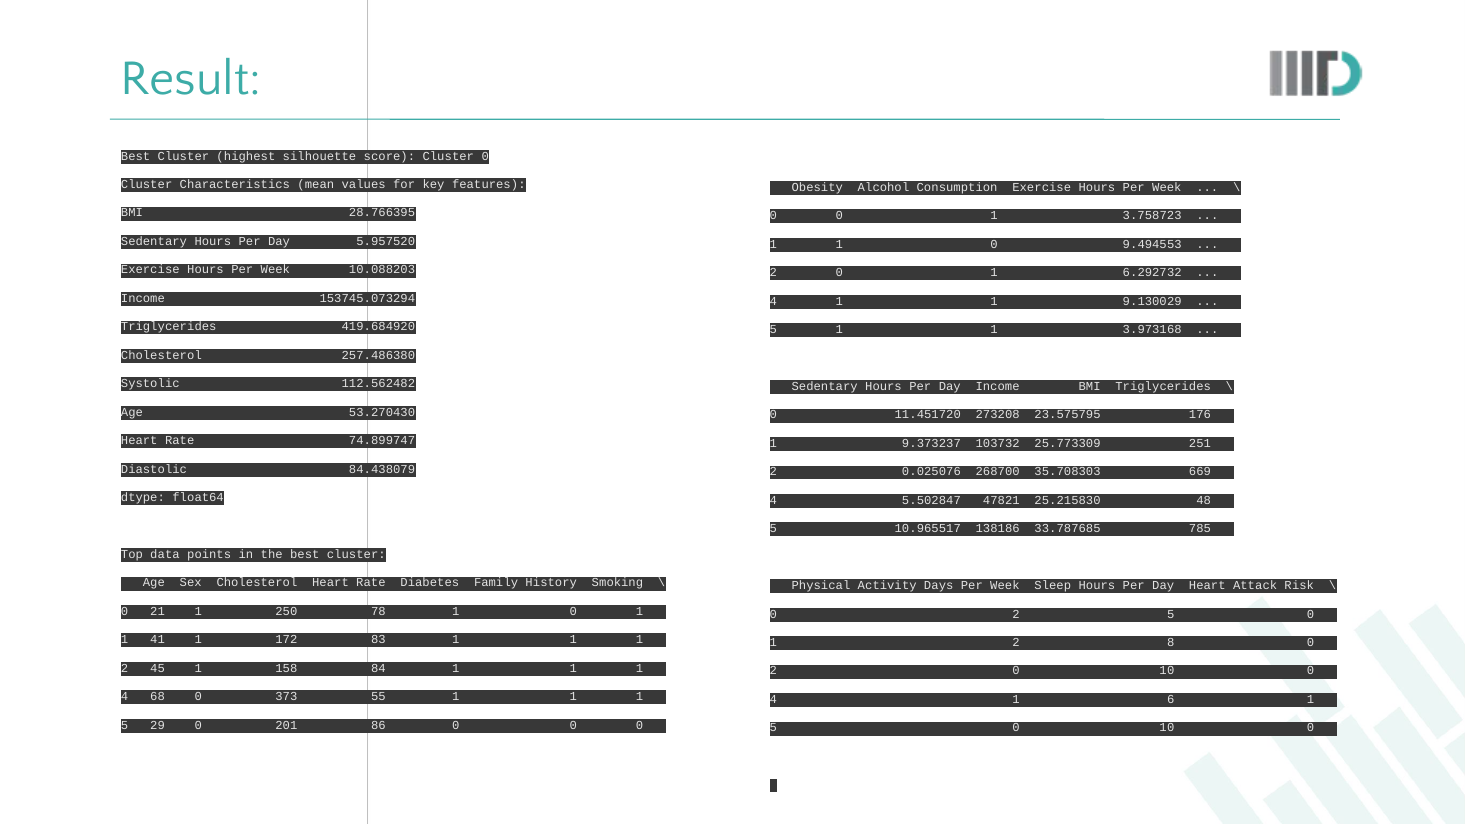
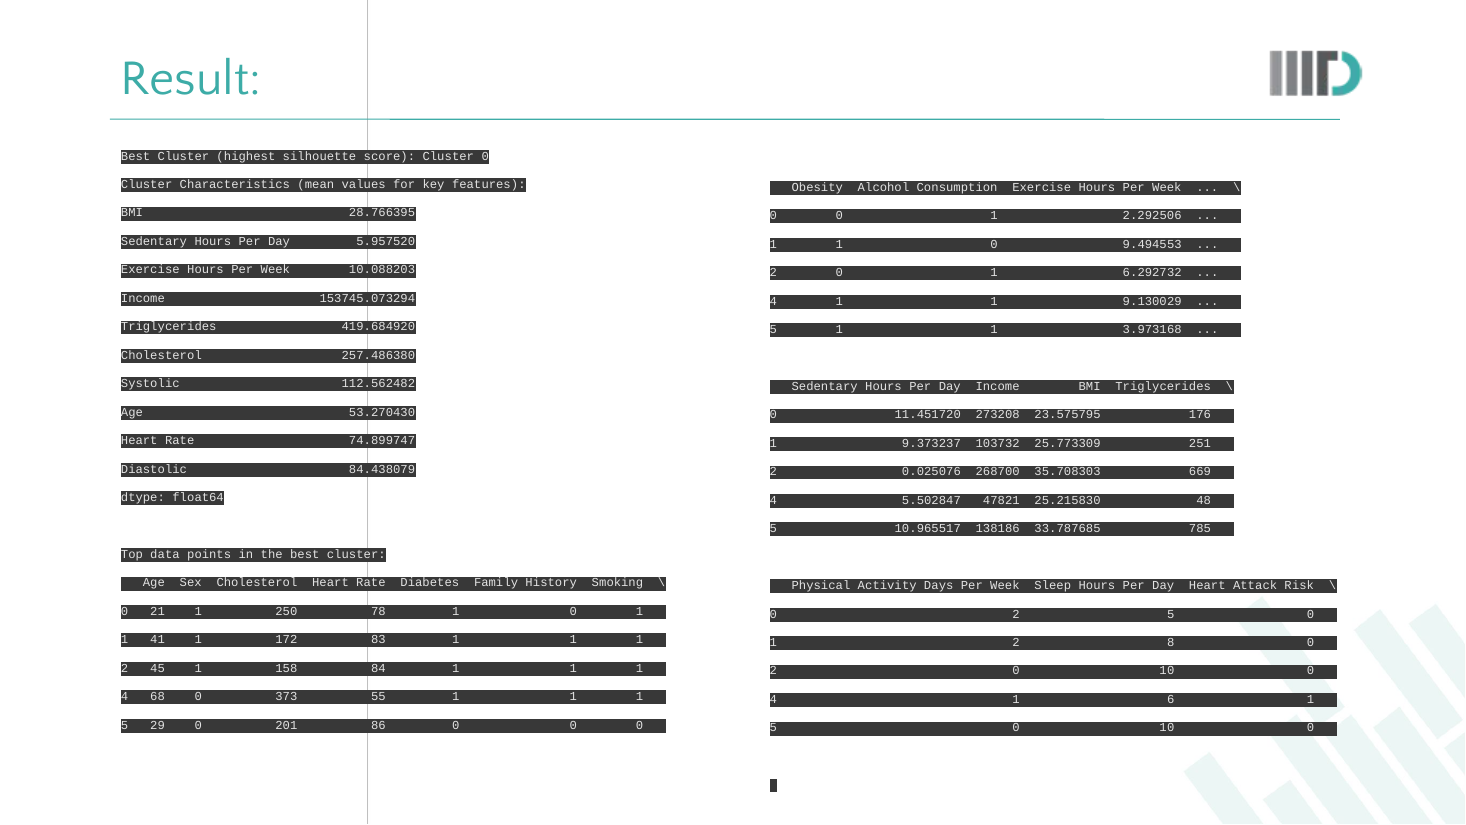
3.758723: 3.758723 -> 2.292506
